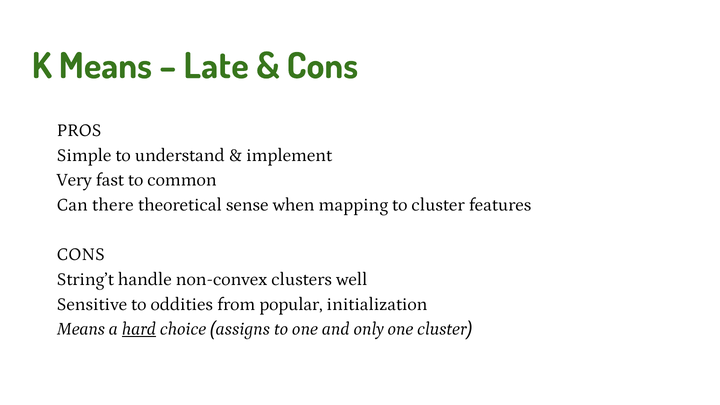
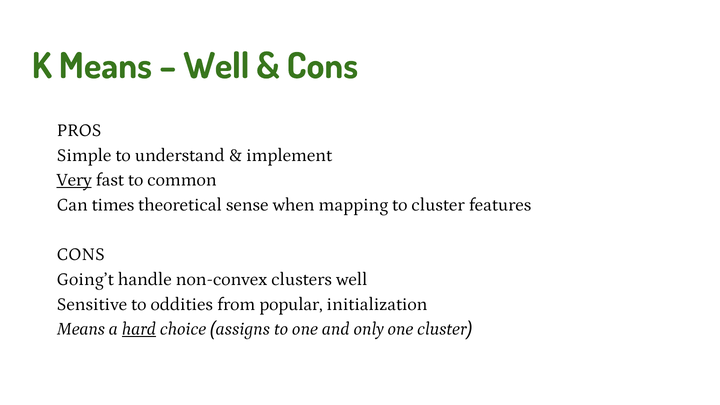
Late at (216, 66): Late -> Well
Very underline: none -> present
there: there -> times
String’t: String’t -> Going’t
